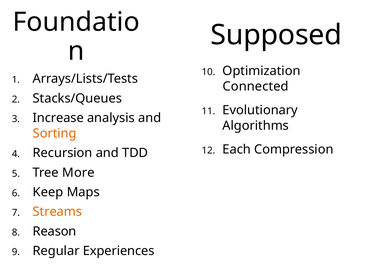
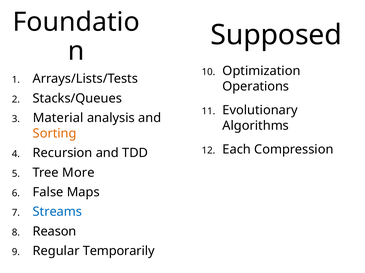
Connected: Connected -> Operations
Increase: Increase -> Material
Keep: Keep -> False
Streams colour: orange -> blue
Experiences: Experiences -> Temporarily
